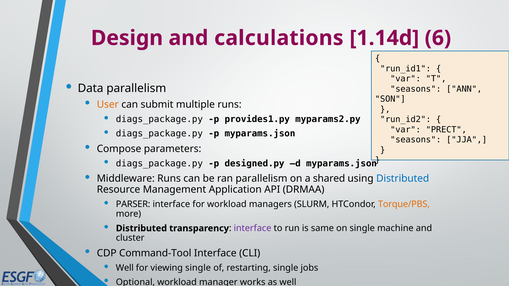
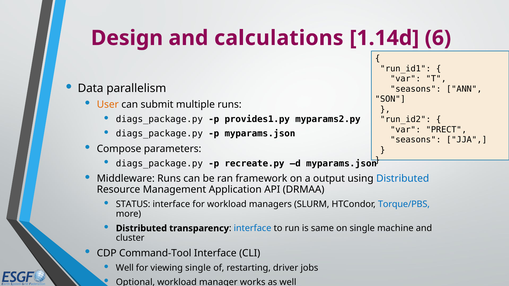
designed.py: designed.py -> recreate.py
ran parallelism: parallelism -> framework
shared: shared -> output
PARSER: PARSER -> STATUS
Torque/PBS colour: orange -> blue
interface at (253, 229) colour: purple -> blue
restarting single: single -> driver
